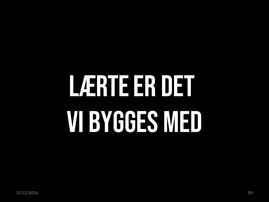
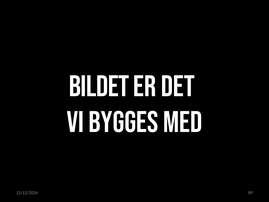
LÆRTE: LÆRTE -> BILDET
